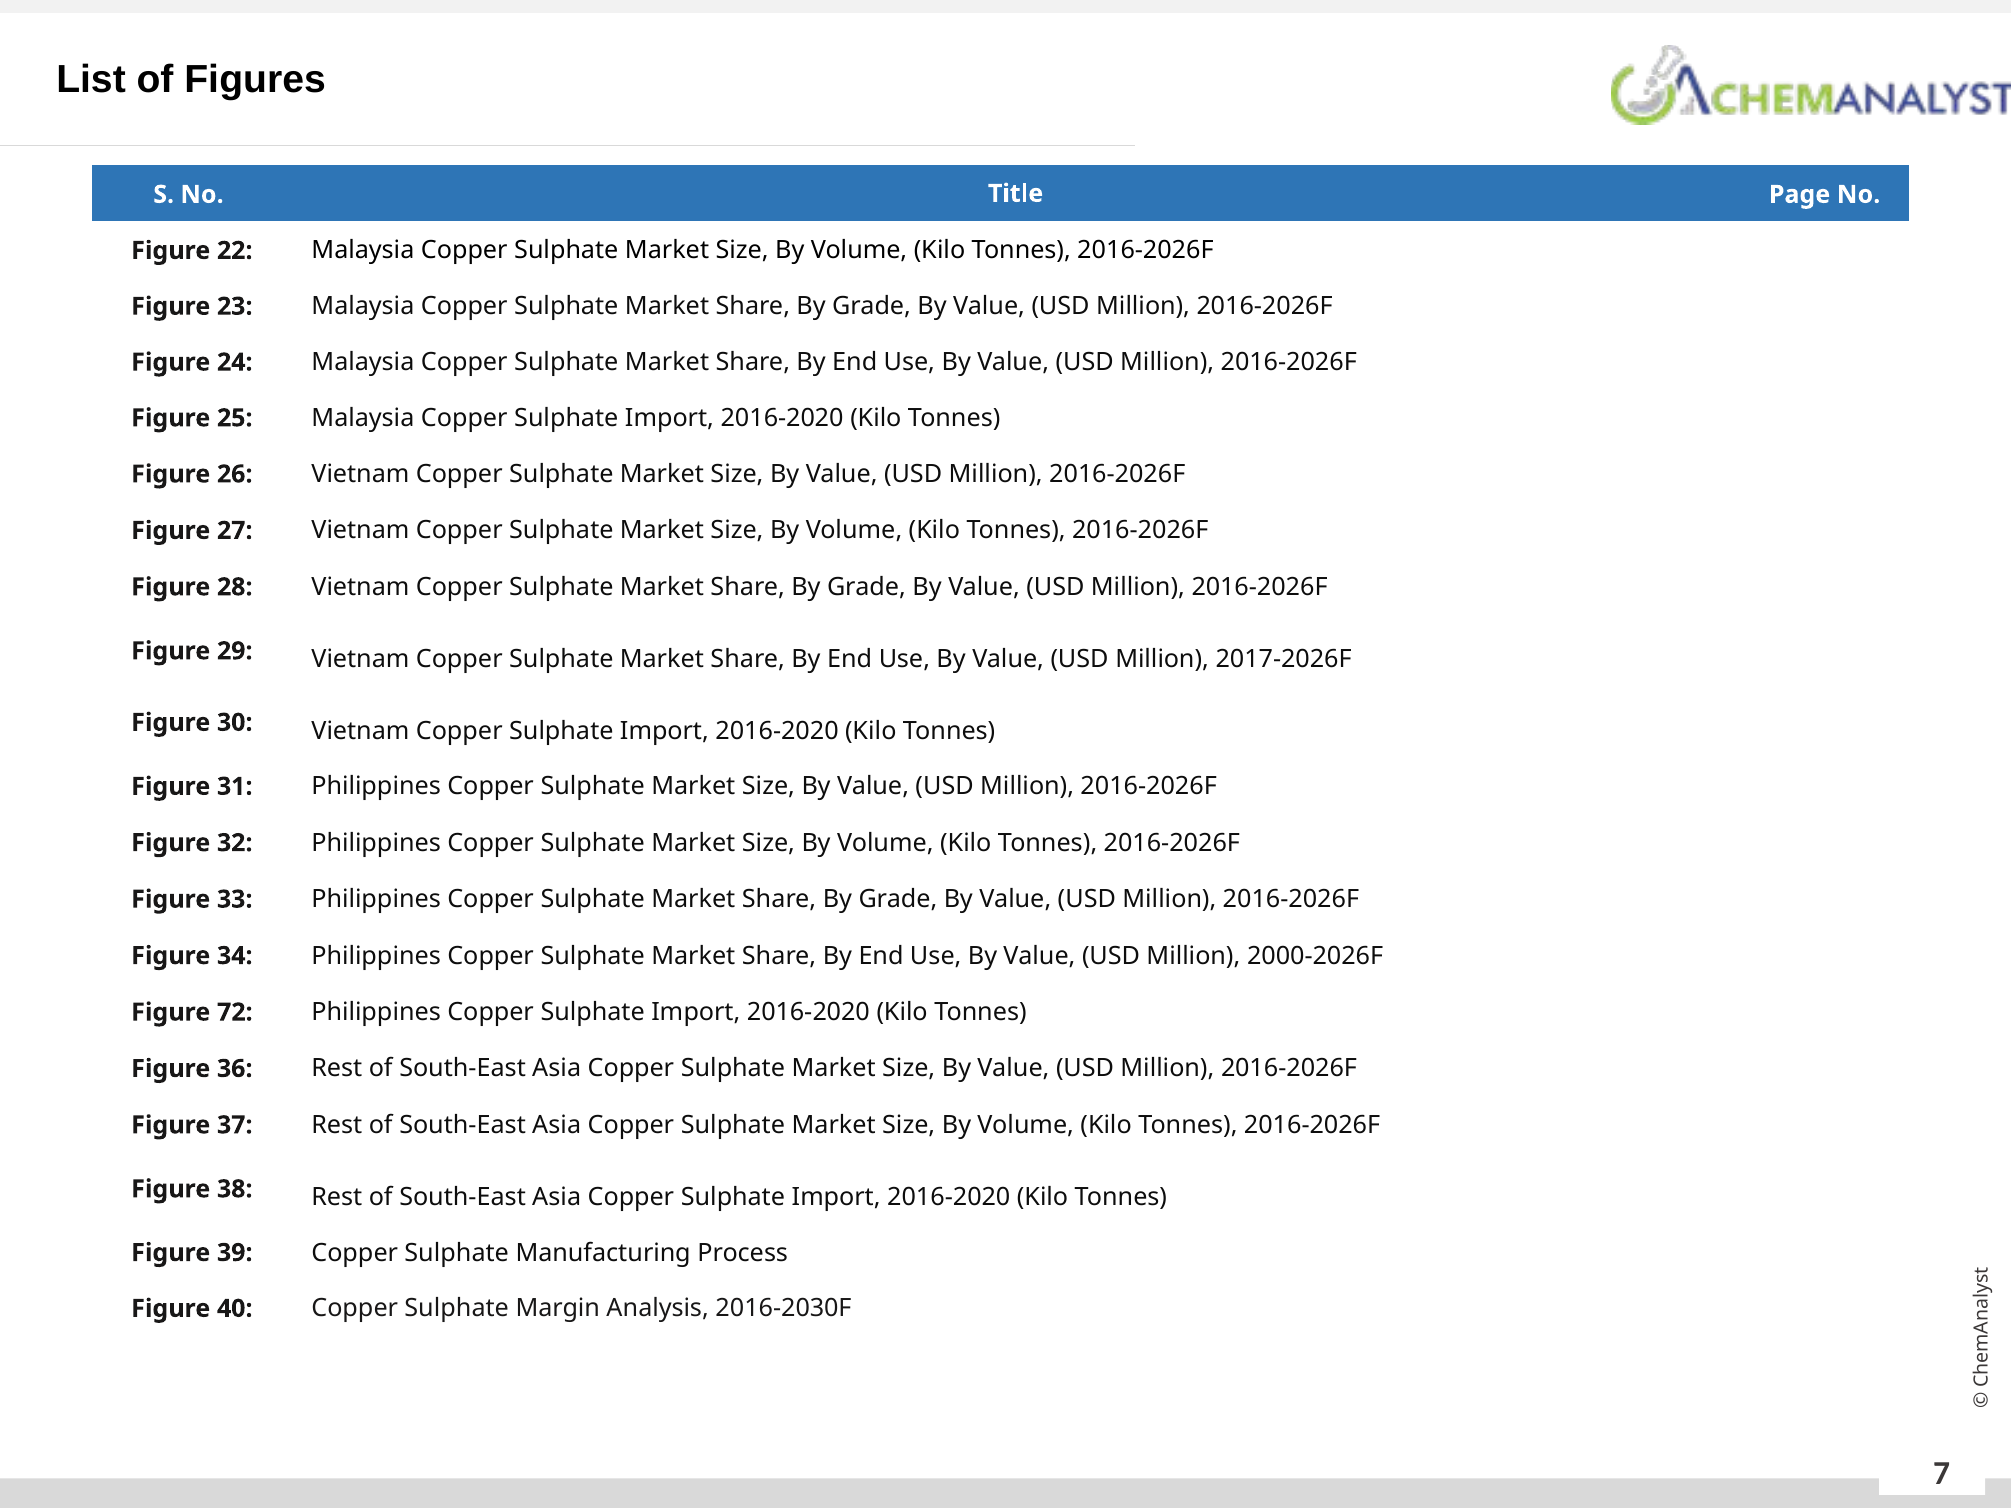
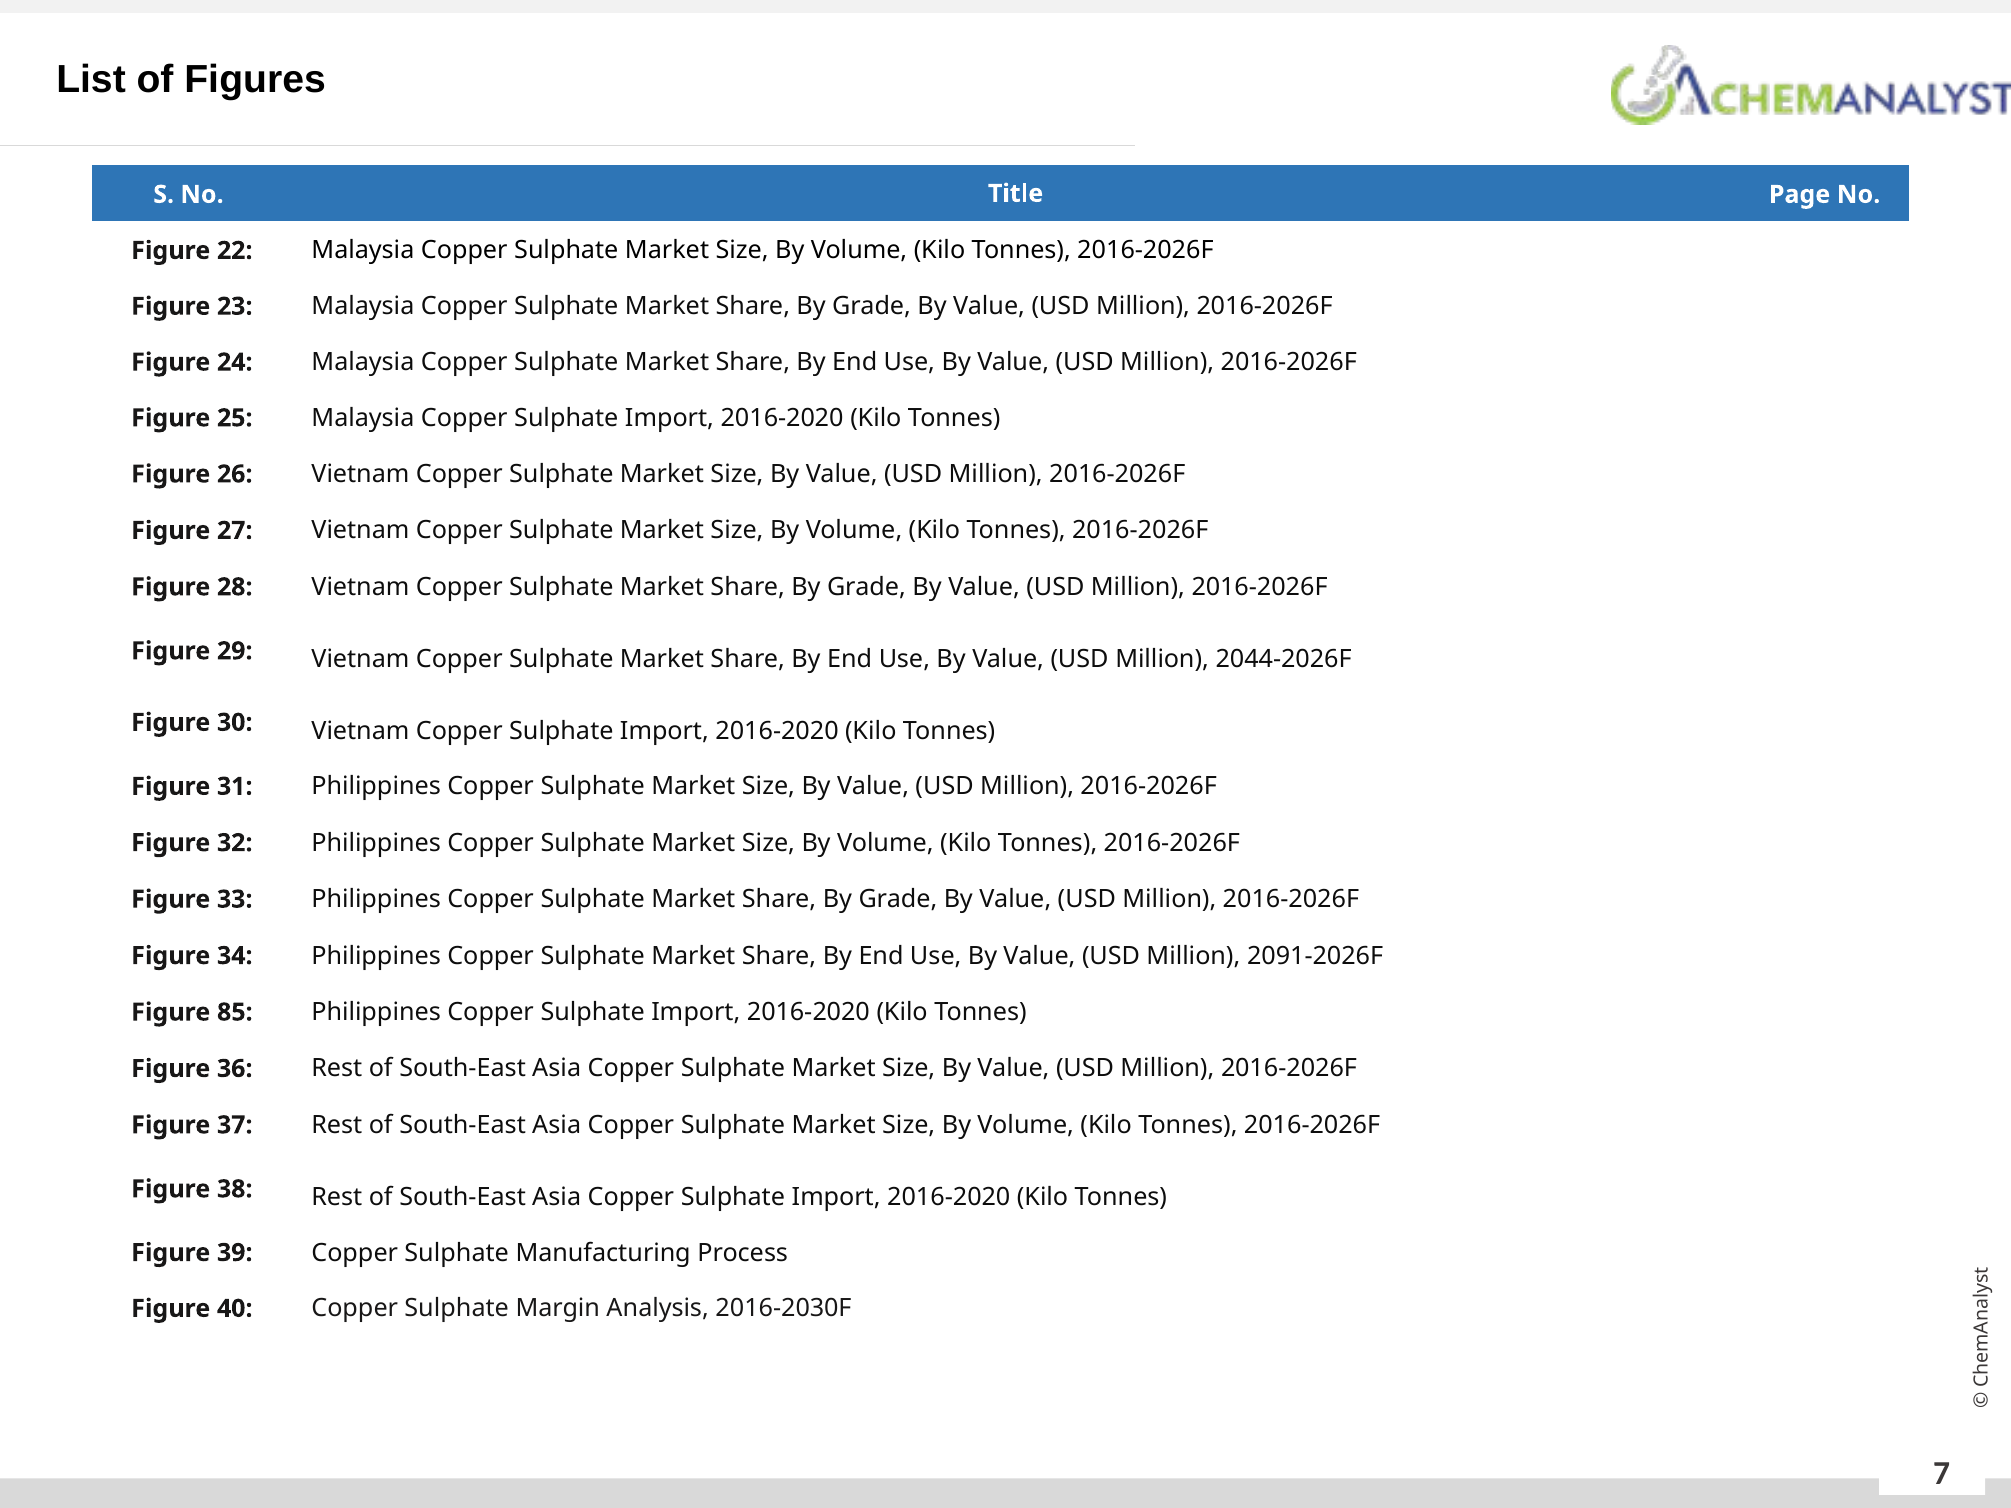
2017-2026F: 2017-2026F -> 2044-2026F
2000-2026F: 2000-2026F -> 2091-2026F
72: 72 -> 85
